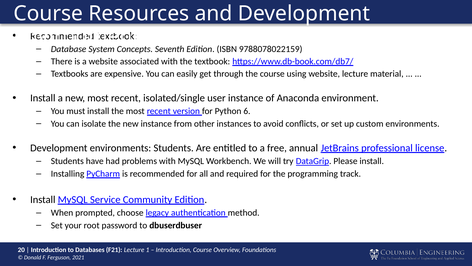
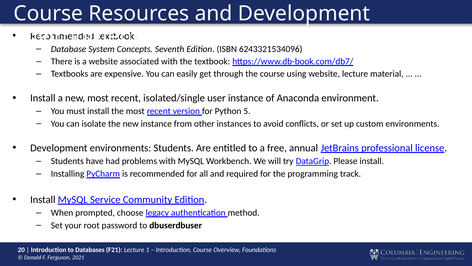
9788078022159: 9788078022159 -> 6243321534096
6: 6 -> 5
